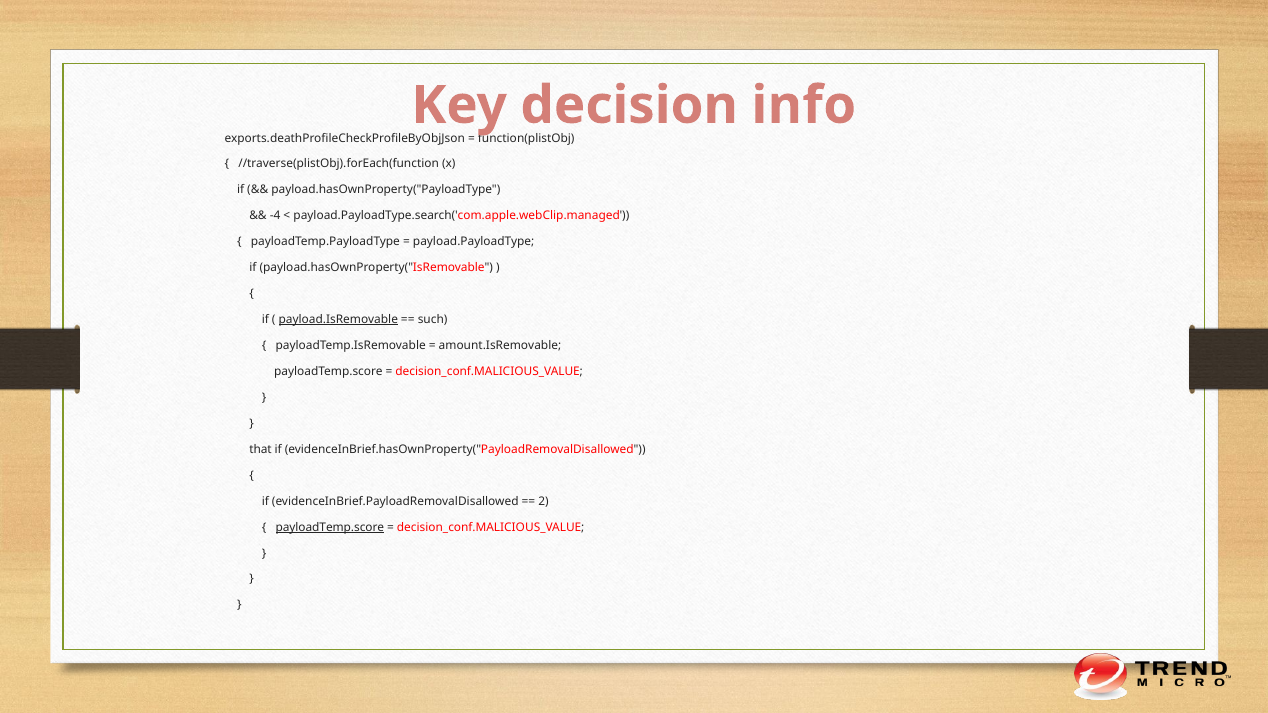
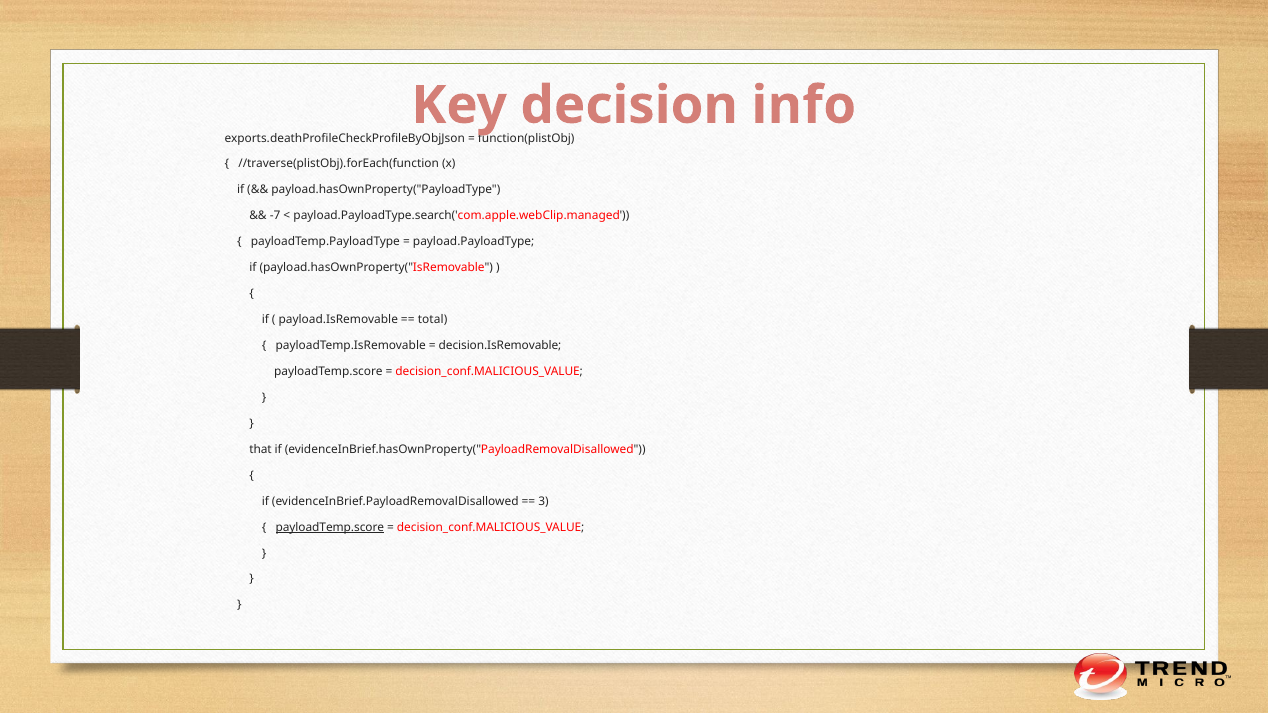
-4: -4 -> -7
payload.IsRemovable underline: present -> none
such: such -> total
amount.IsRemovable: amount.IsRemovable -> decision.IsRemovable
2: 2 -> 3
